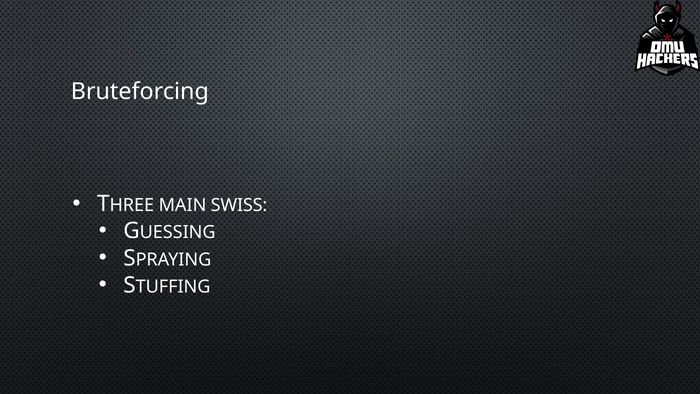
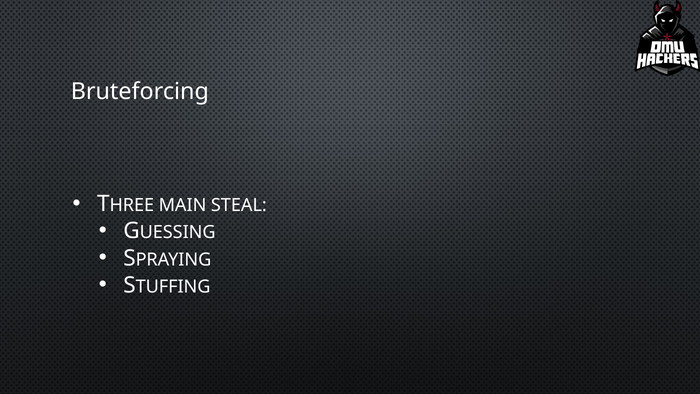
SWISS: SWISS -> STEAL
